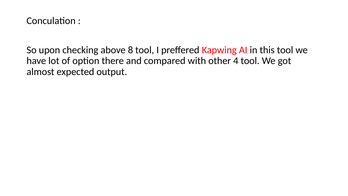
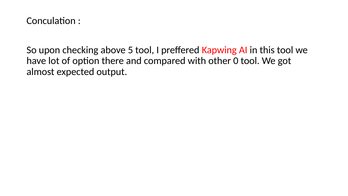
8: 8 -> 5
4: 4 -> 0
